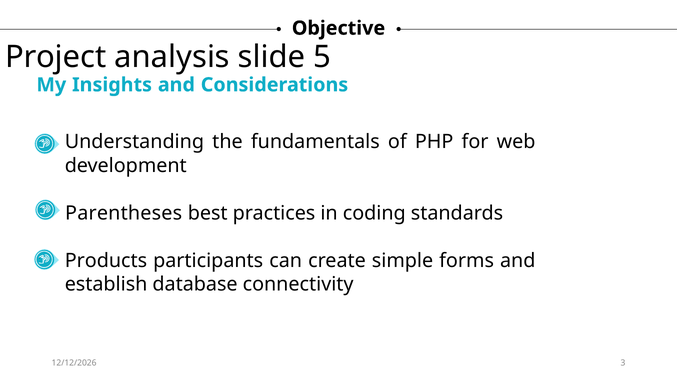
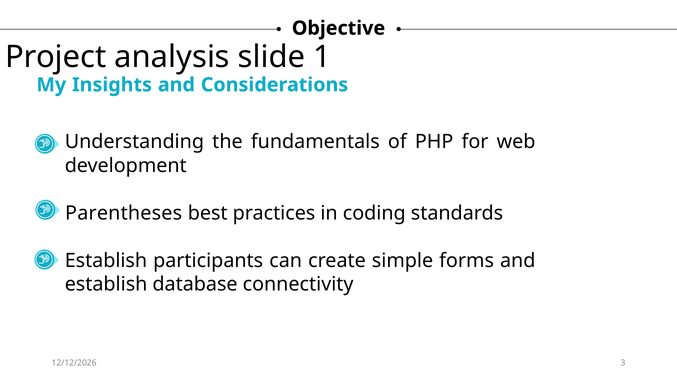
5: 5 -> 1
Products at (106, 260): Products -> Establish
